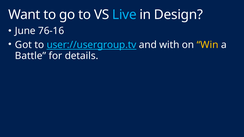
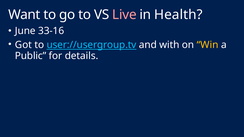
Live colour: light blue -> pink
Design: Design -> Health
76-16: 76-16 -> 33-16
Battle: Battle -> Public
